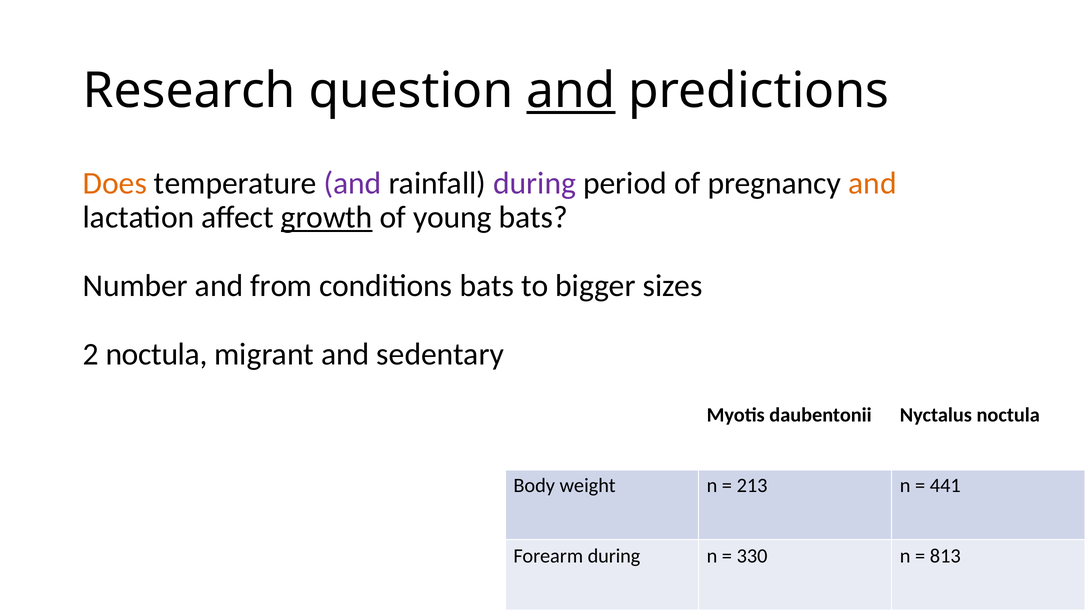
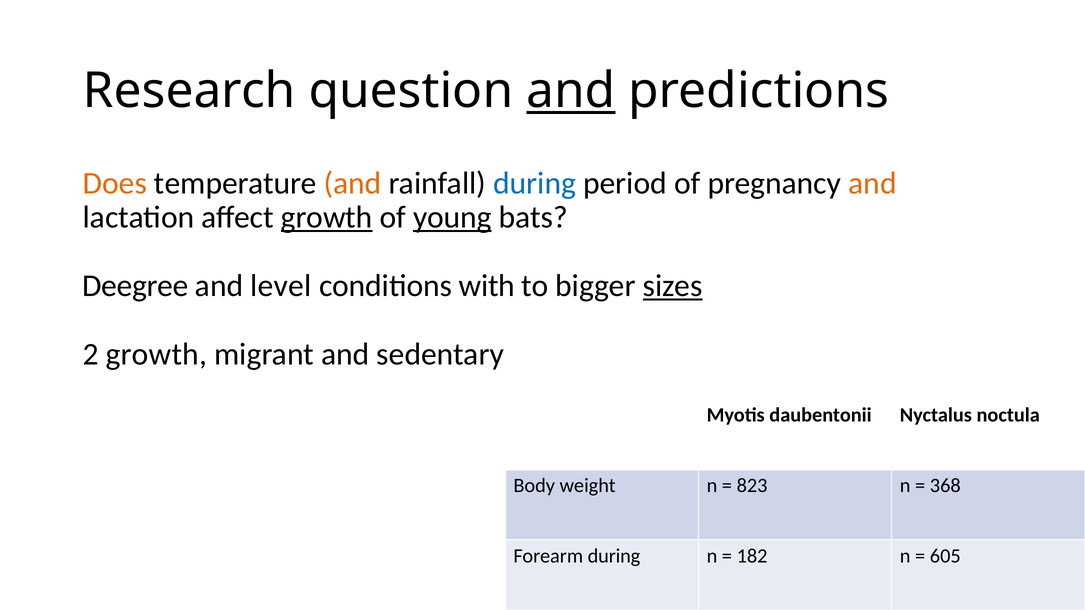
and at (353, 183) colour: purple -> orange
during at (535, 183) colour: purple -> blue
young underline: none -> present
Number: Number -> Deegree
from: from -> level
conditions bats: bats -> with
sizes underline: none -> present
2 noctula: noctula -> growth
213: 213 -> 823
441: 441 -> 368
330: 330 -> 182
813: 813 -> 605
